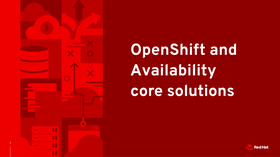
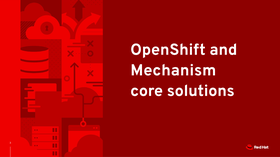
Availability: Availability -> Mechanism
